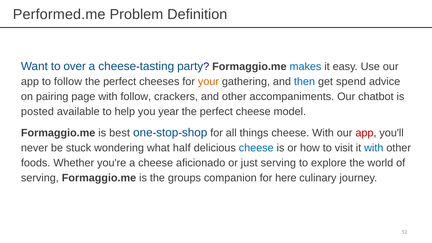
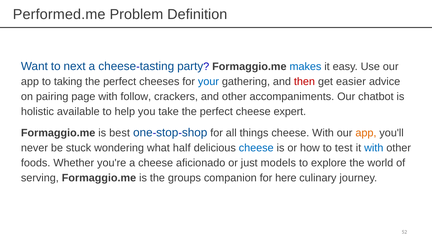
over: over -> next
to follow: follow -> taking
your colour: orange -> blue
then colour: blue -> red
spend: spend -> easier
posted: posted -> holistic
year: year -> take
model: model -> expert
app at (366, 133) colour: red -> orange
visit: visit -> test
just serving: serving -> models
